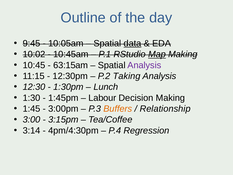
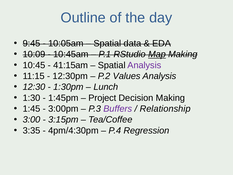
data underline: present -> none
10:02: 10:02 -> 10:09
63:15am: 63:15am -> 41:15am
Taking: Taking -> Values
Labour: Labour -> Project
Buffers colour: orange -> purple
3:14: 3:14 -> 3:35
